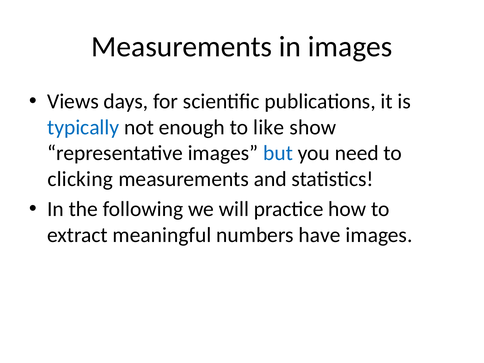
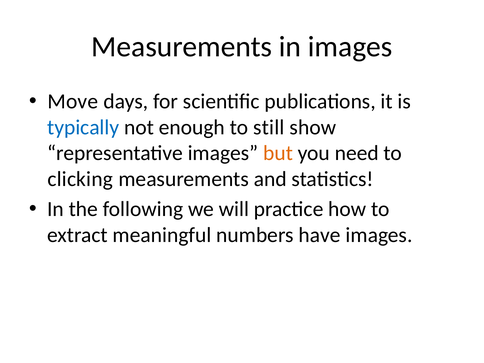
Views: Views -> Move
like: like -> still
but colour: blue -> orange
